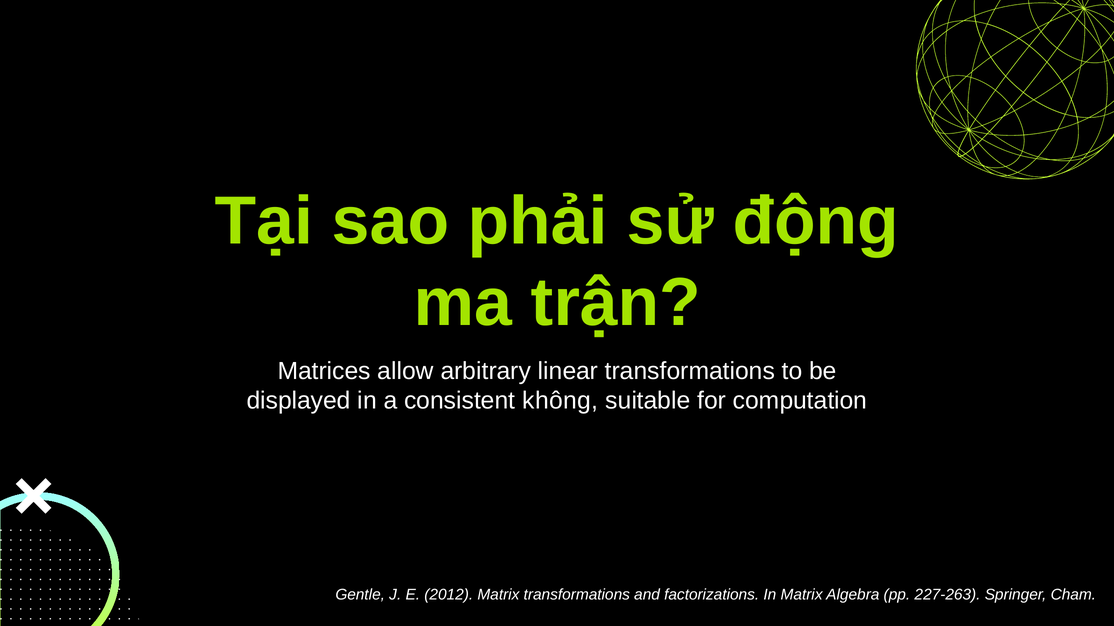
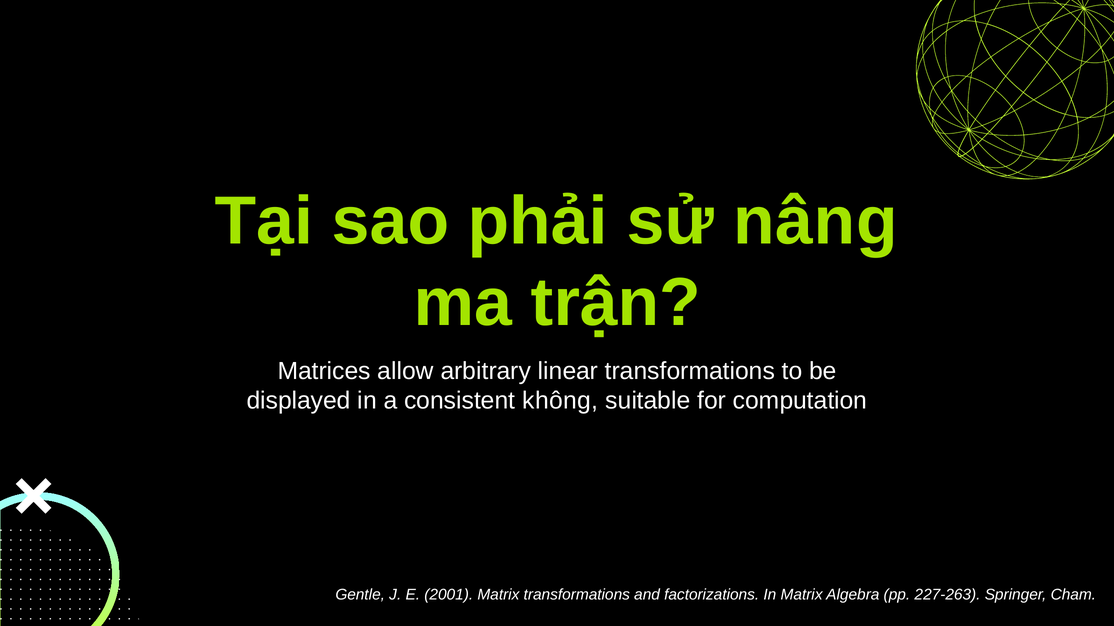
động: động -> nâng
2012: 2012 -> 2001
